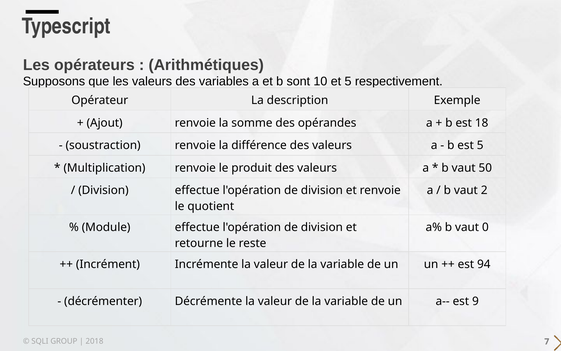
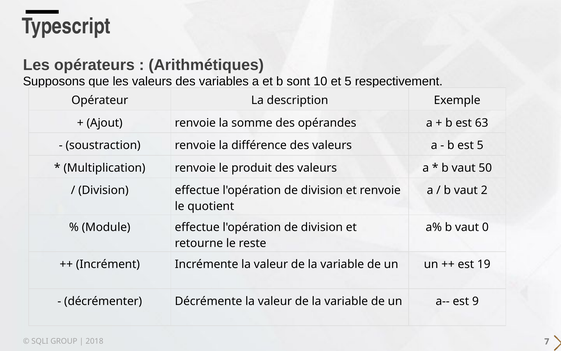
18: 18 -> 63
94: 94 -> 19
